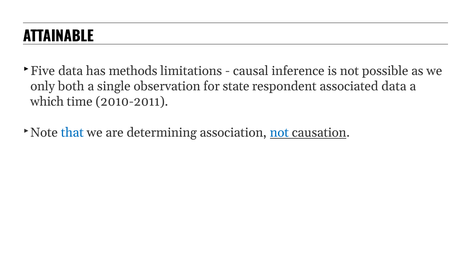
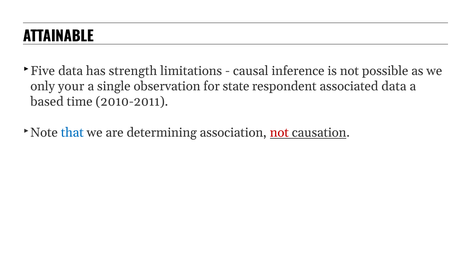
methods: methods -> strength
both: both -> your
which: which -> based
not at (279, 133) colour: blue -> red
